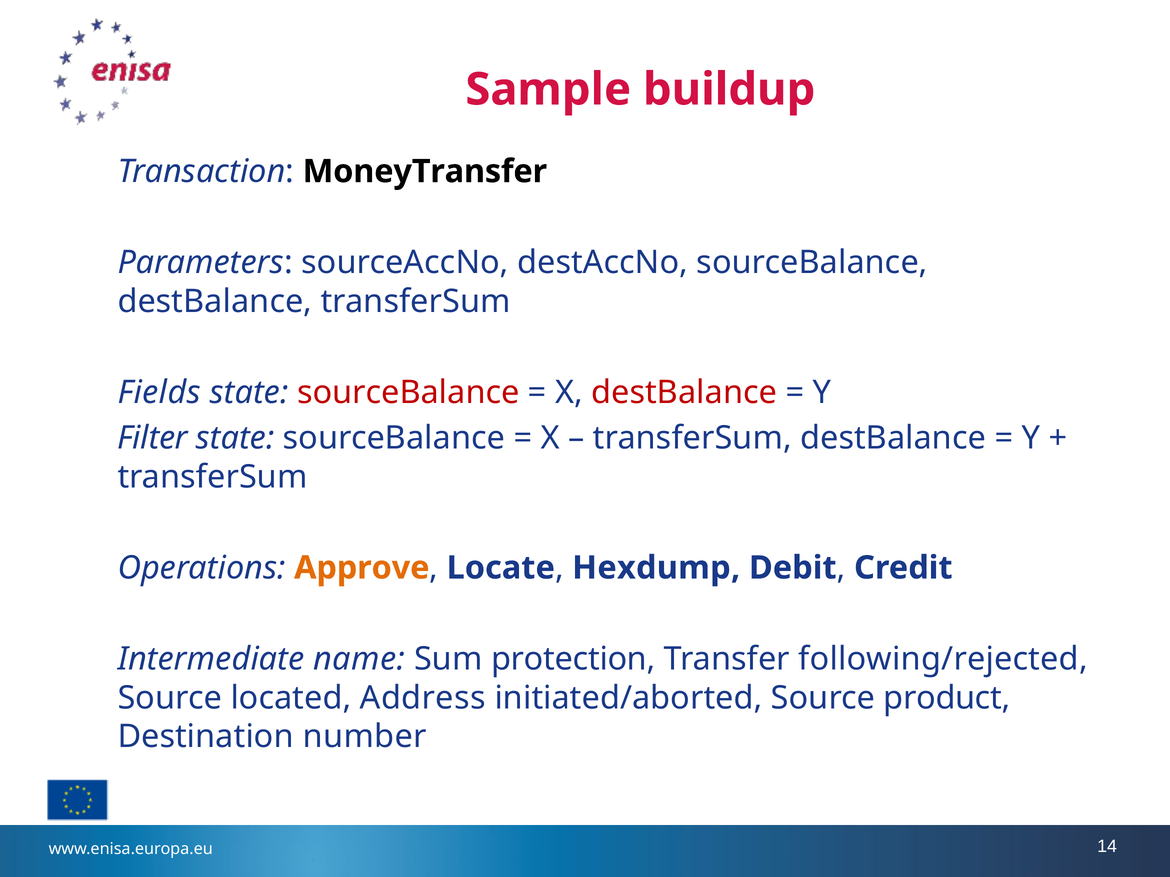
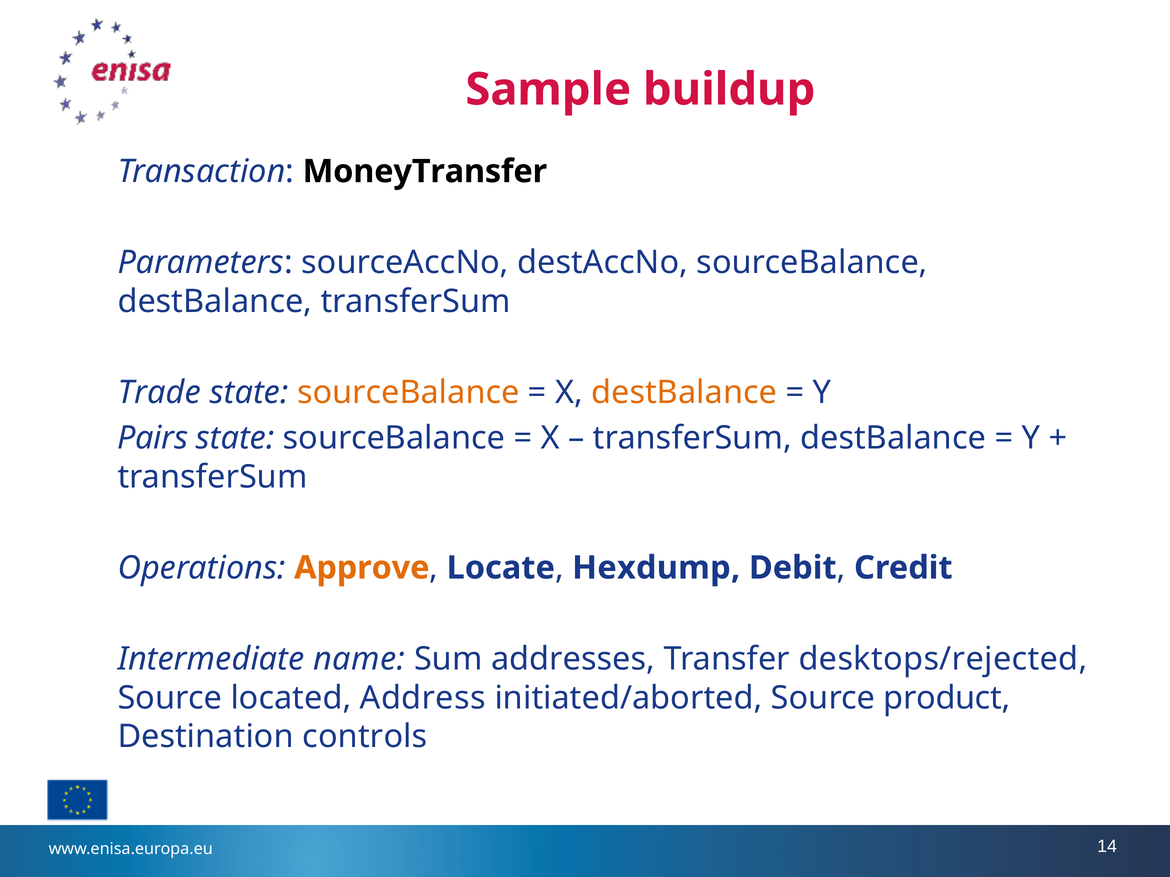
Fields: Fields -> Trade
sourceBalance at (408, 393) colour: red -> orange
destBalance at (684, 393) colour: red -> orange
Filter: Filter -> Pairs
protection: protection -> addresses
following/rejected: following/rejected -> desktops/rejected
number: number -> controls
